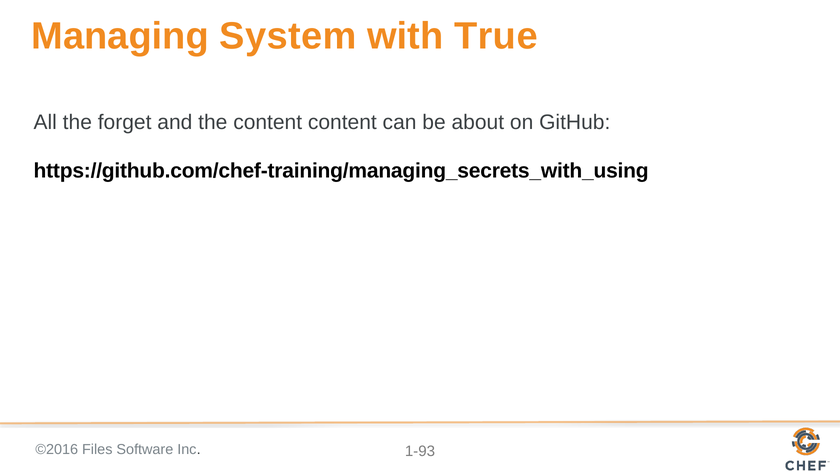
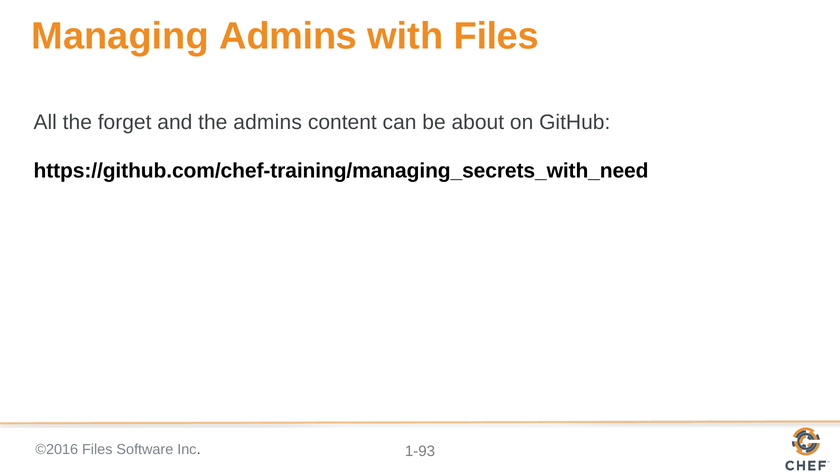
Managing System: System -> Admins
with True: True -> Files
the content: content -> admins
https://github.com/chef-training/managing_secrets_with_using: https://github.com/chef-training/managing_secrets_with_using -> https://github.com/chef-training/managing_secrets_with_need
